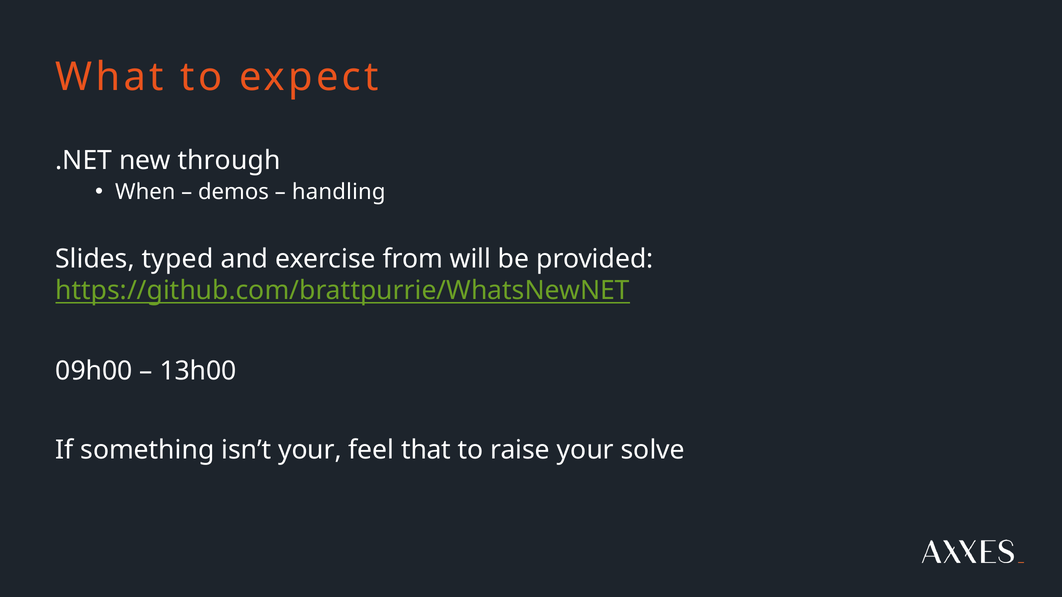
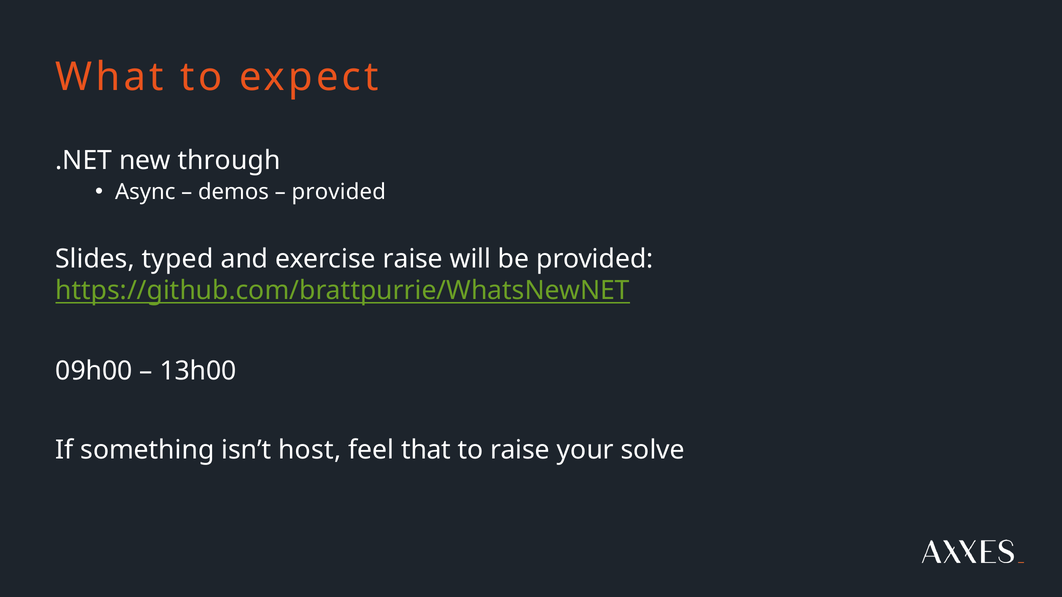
When: When -> Async
handling at (339, 192): handling -> provided
exercise from: from -> raise
isn’t your: your -> host
